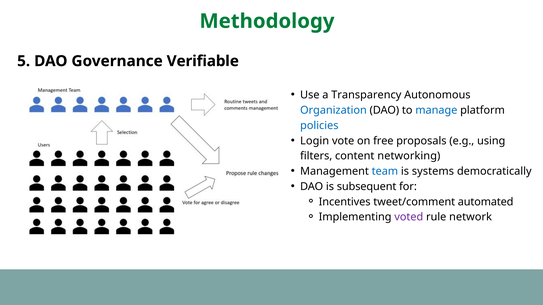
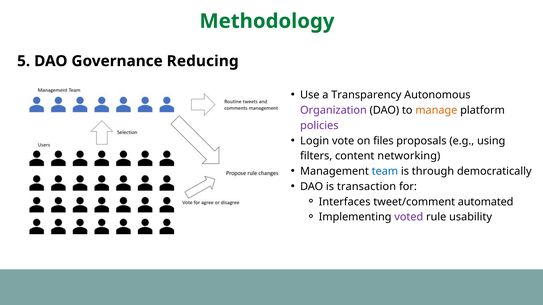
Verifiable: Verifiable -> Reducing
Organization colour: blue -> purple
manage colour: blue -> orange
policies colour: blue -> purple
free: free -> files
systems: systems -> through
subsequent: subsequent -> transaction
Incentives: Incentives -> Interfaces
network: network -> usability
